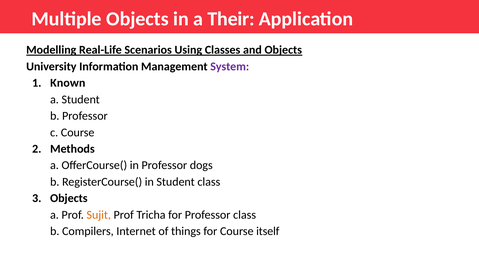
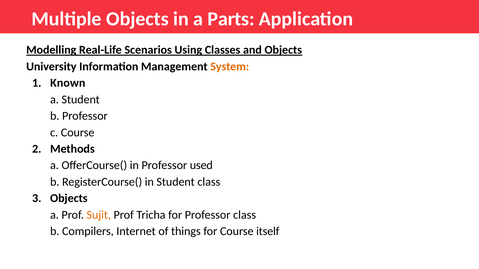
Their: Their -> Parts
System colour: purple -> orange
dogs: dogs -> used
